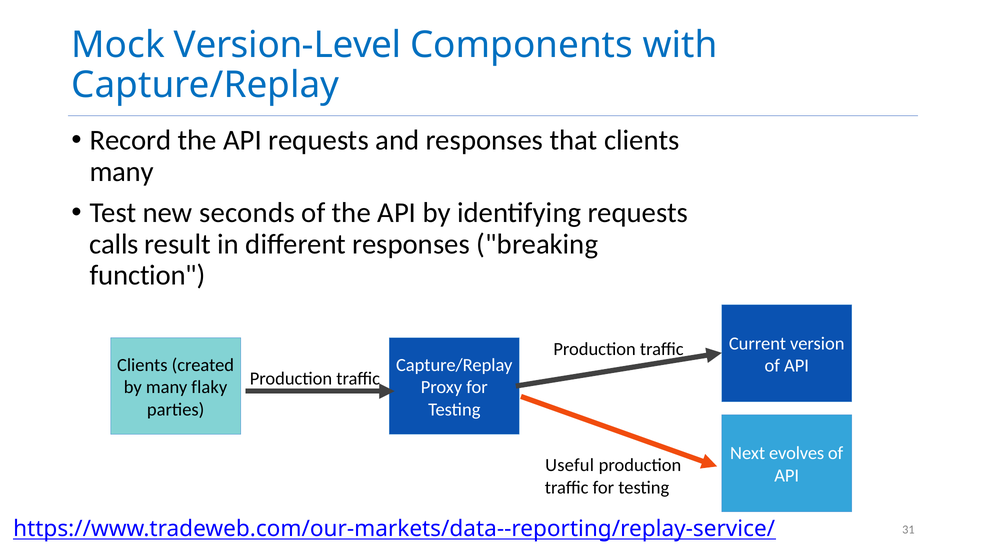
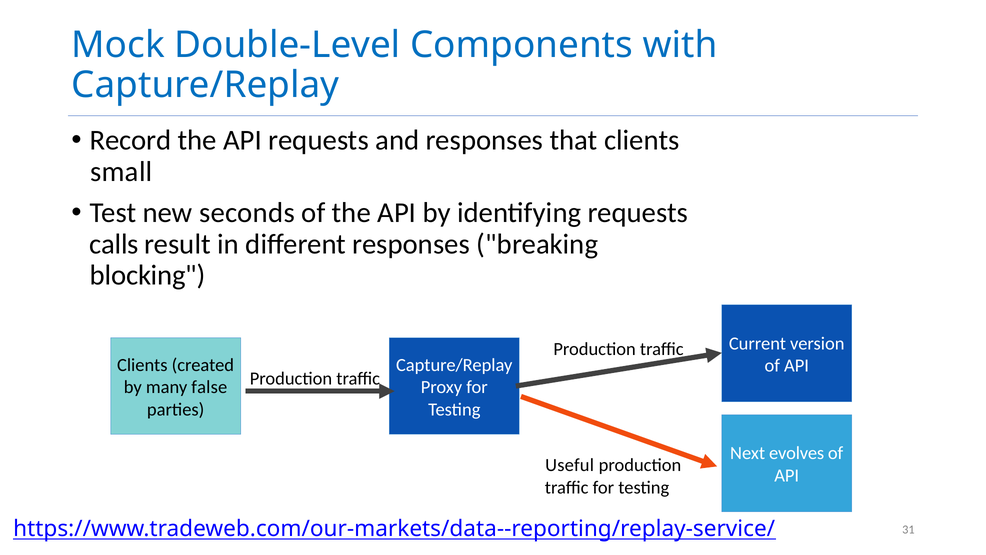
Version-Level: Version-Level -> Double-Level
many at (122, 171): many -> small
function: function -> blocking
flaky: flaky -> false
